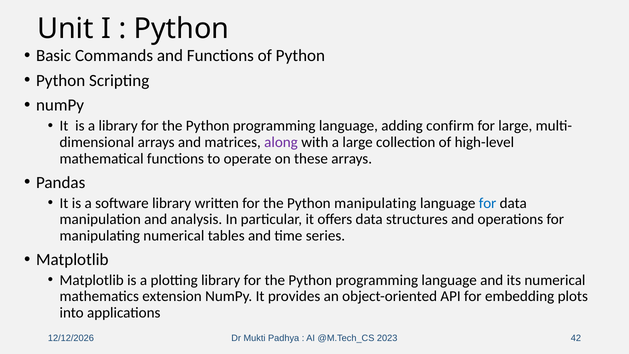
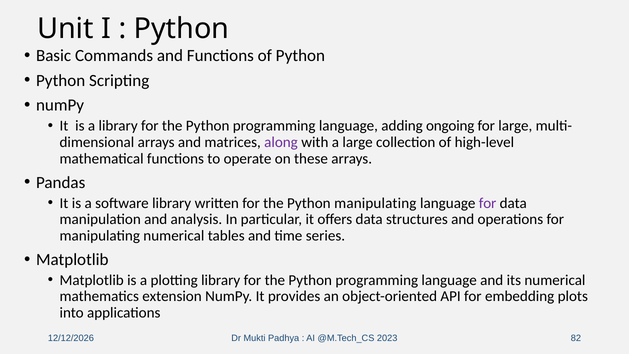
confirm: confirm -> ongoing
for at (488, 203) colour: blue -> purple
42: 42 -> 82
